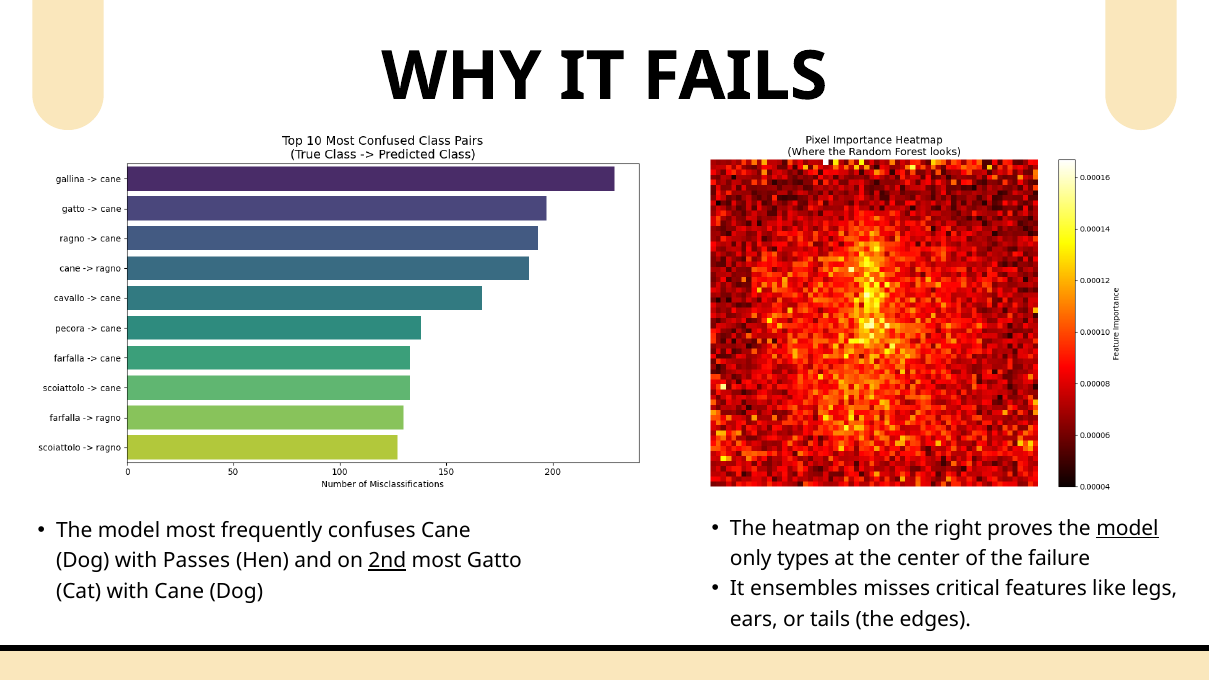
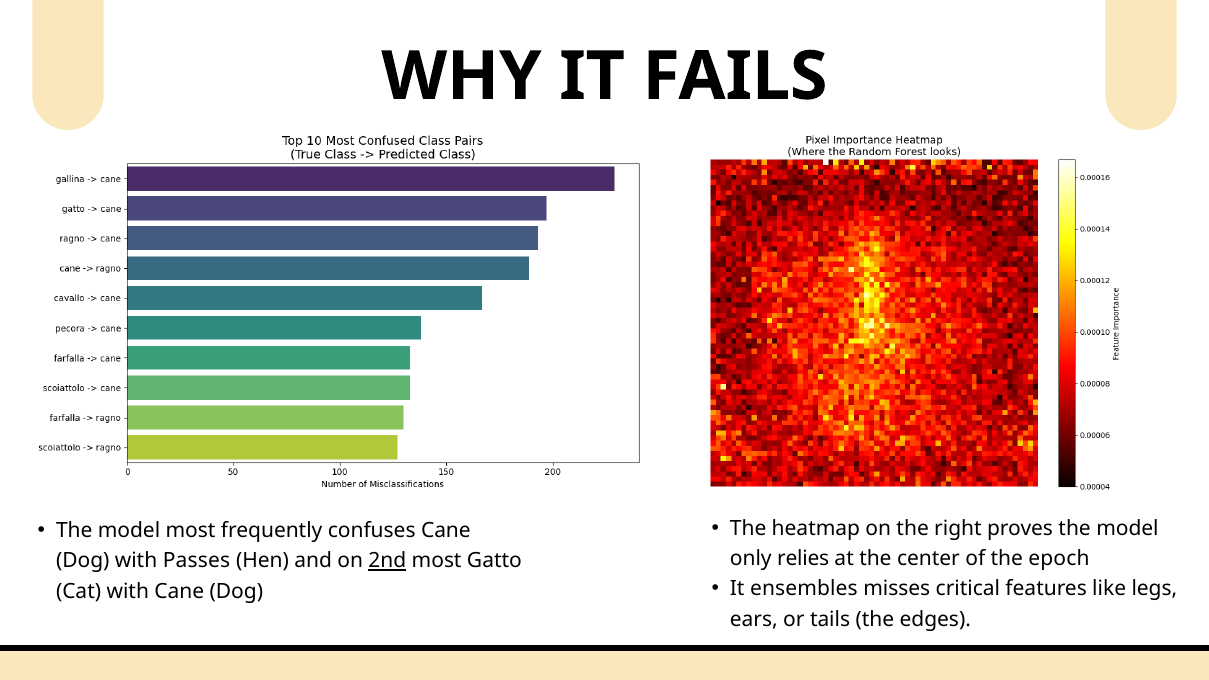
model at (1127, 529) underline: present -> none
types: types -> relies
failure: failure -> epoch
